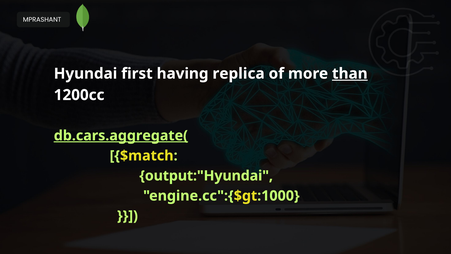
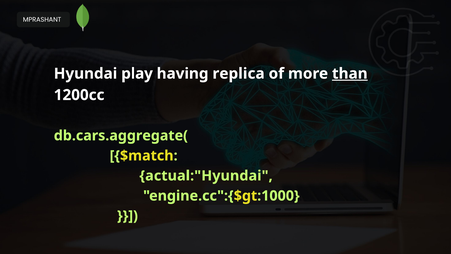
first: first -> play
db.cars.aggregate( underline: present -> none
output:"Hyundai: output:"Hyundai -> actual:"Hyundai
